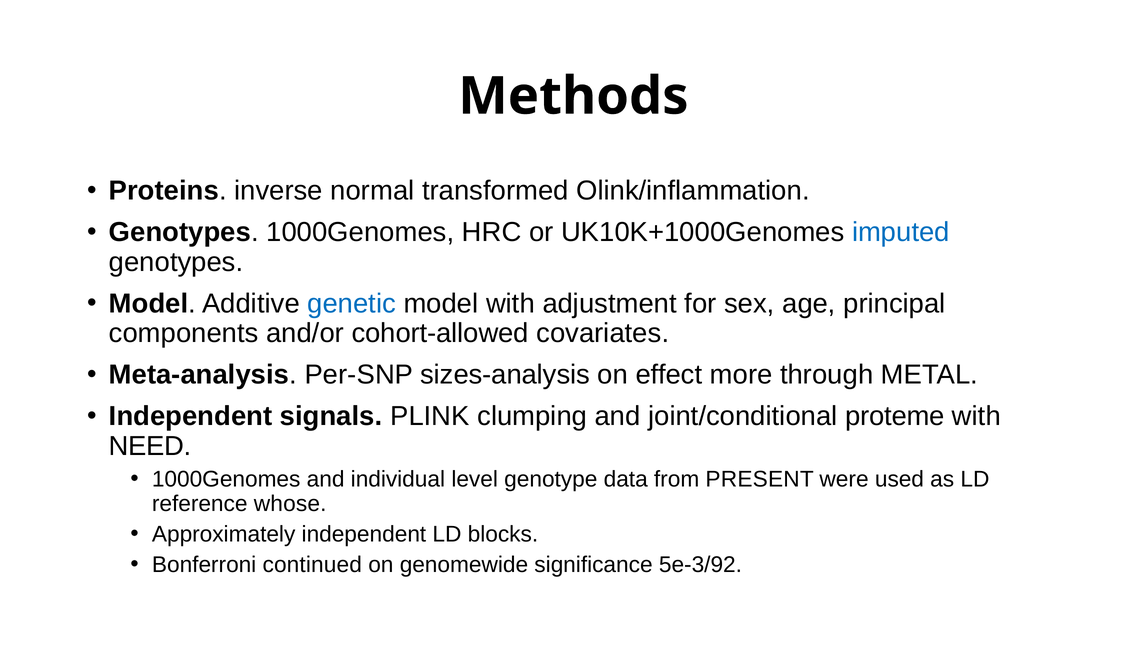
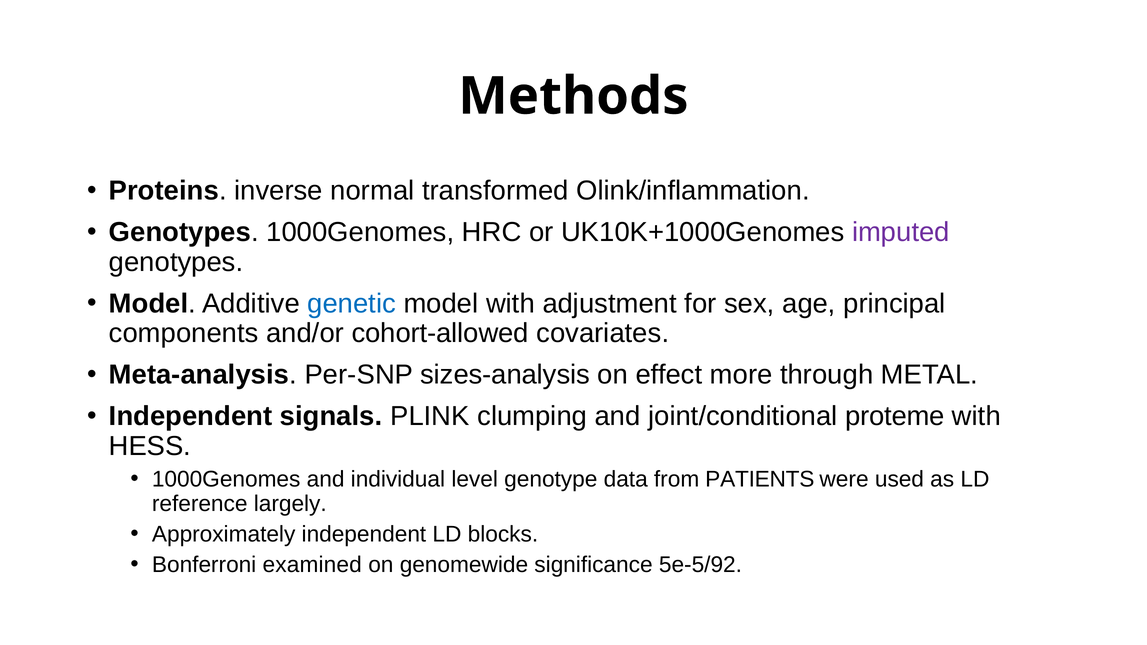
imputed colour: blue -> purple
NEED: NEED -> HESS
PRESENT: PRESENT -> PATIENTS
whose: whose -> largely
continued: continued -> examined
5e-3/92: 5e-3/92 -> 5e-5/92
